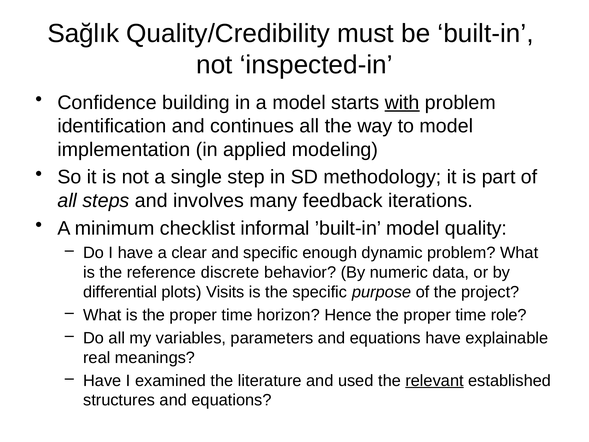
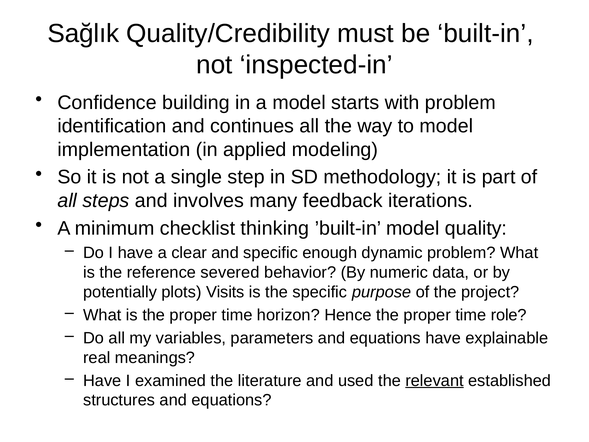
with underline: present -> none
informal: informal -> thinking
discrete: discrete -> severed
differential: differential -> potentially
